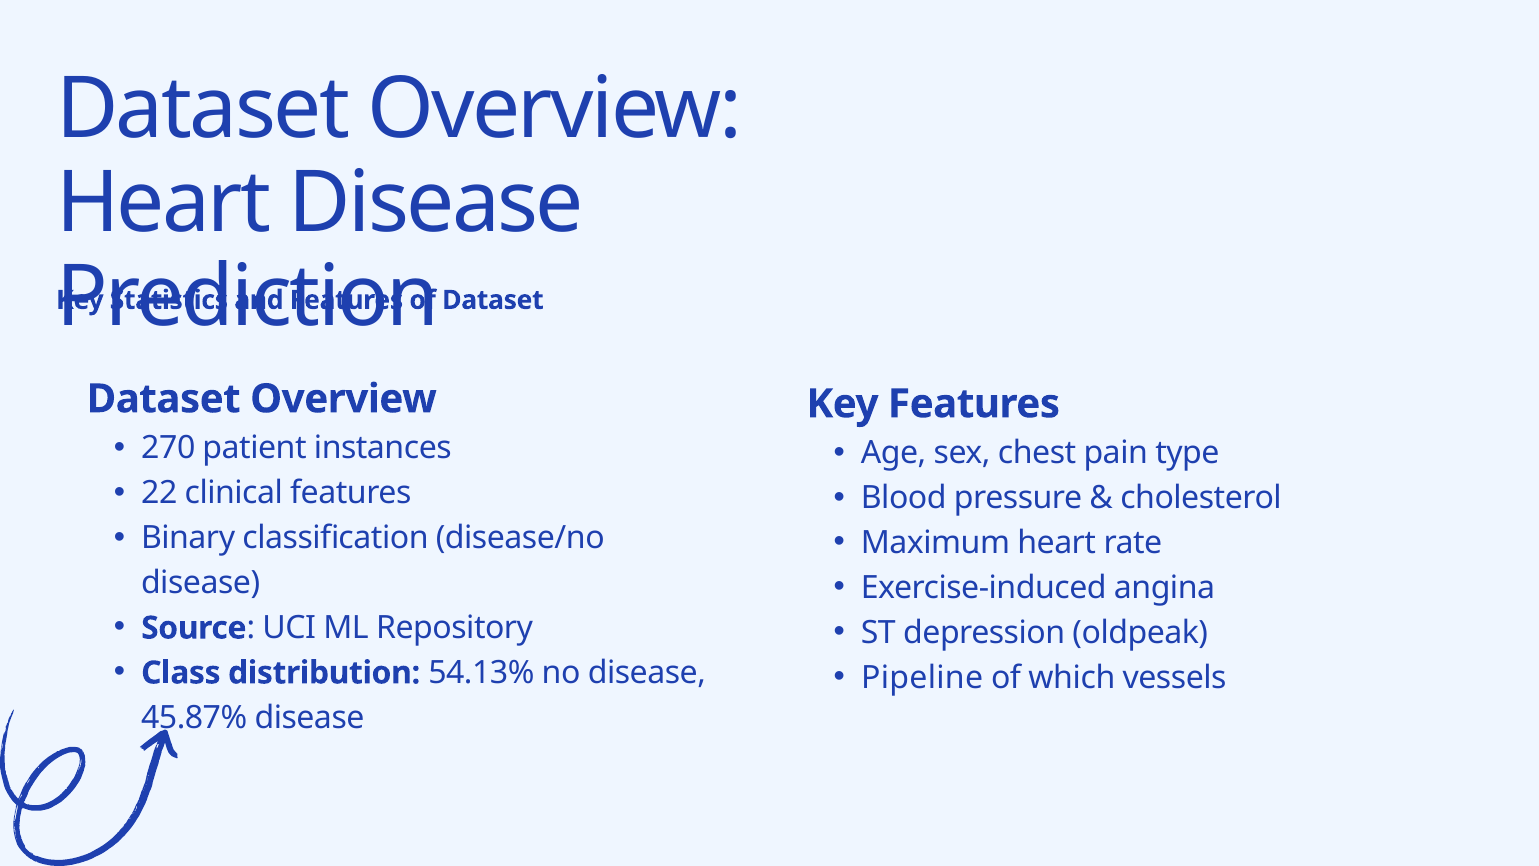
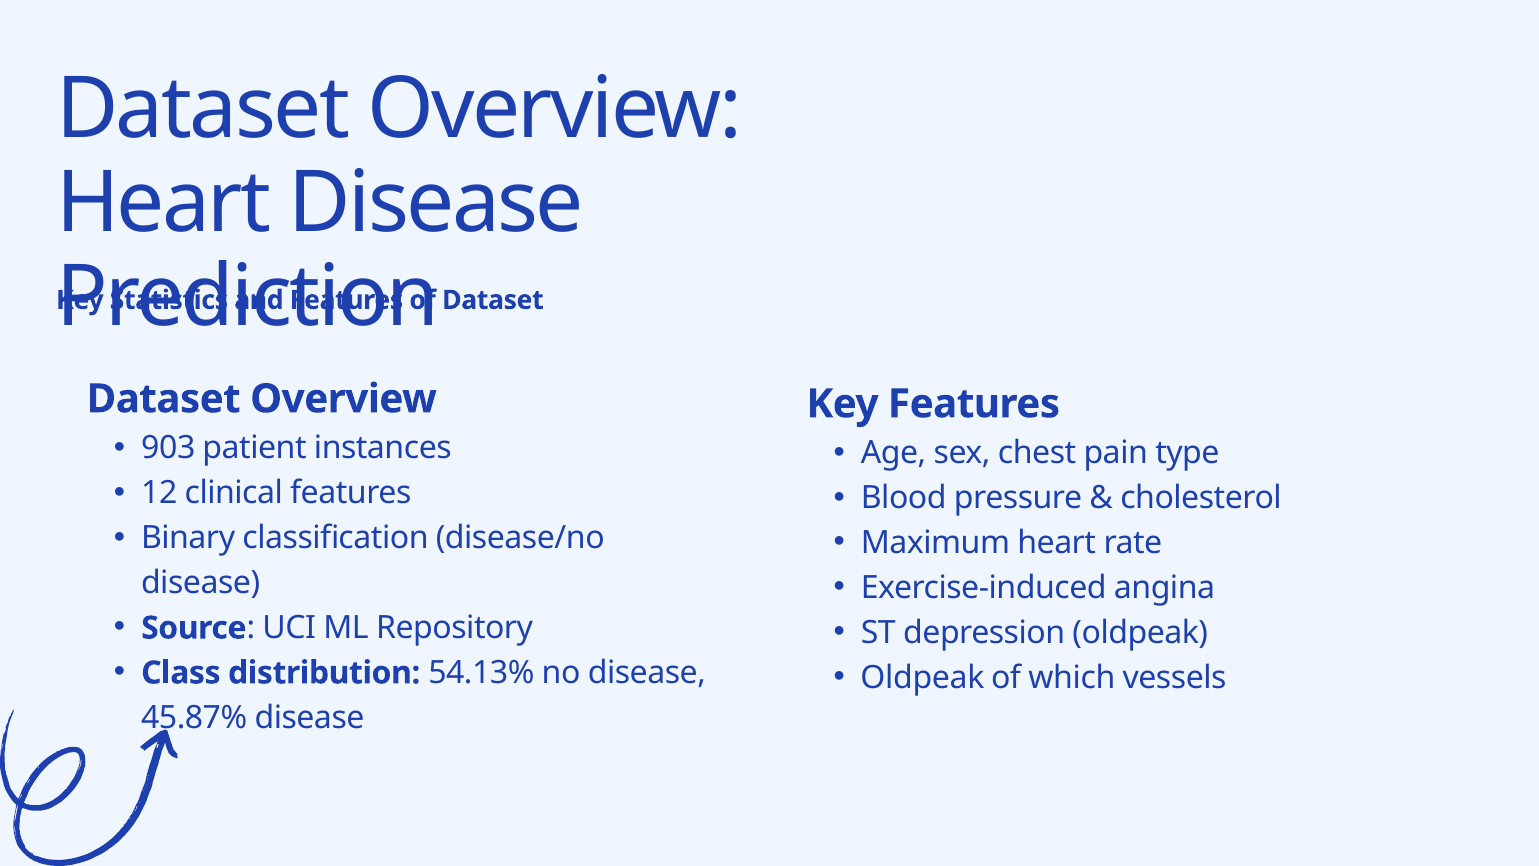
270: 270 -> 903
22: 22 -> 12
Pipeline at (922, 678): Pipeline -> Oldpeak
